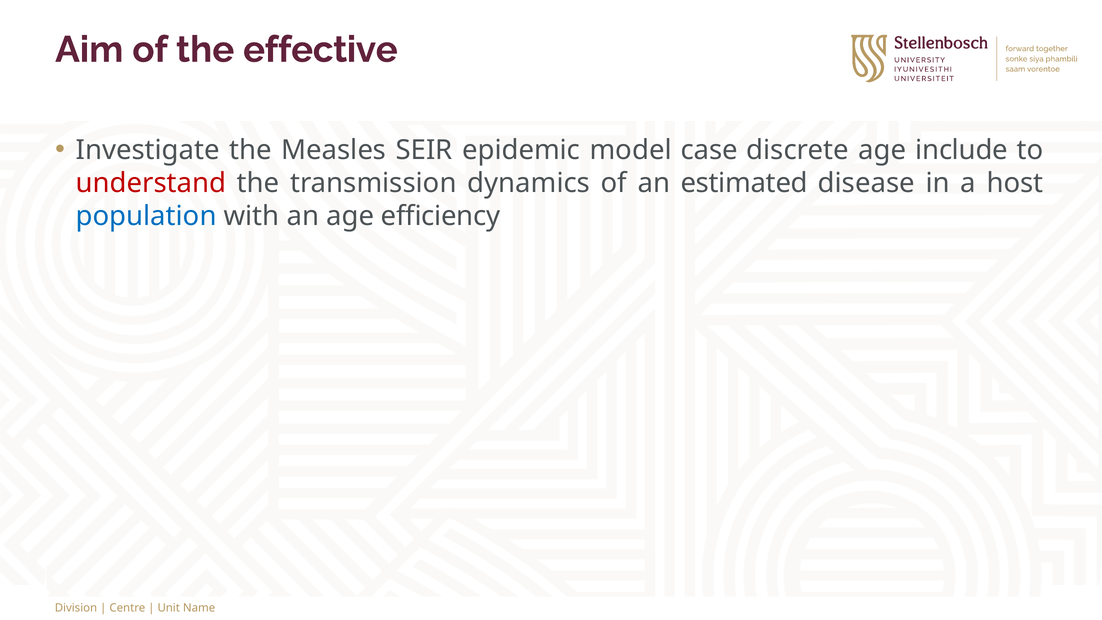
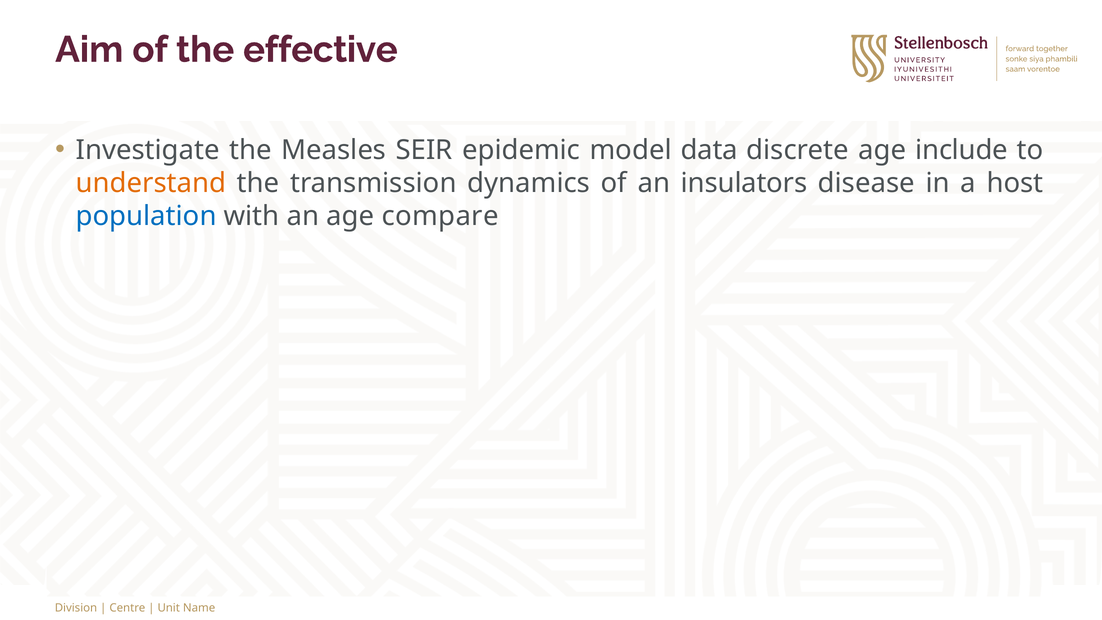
case: case -> data
understand colour: red -> orange
estimated: estimated -> insulators
efficiency: efficiency -> compare
